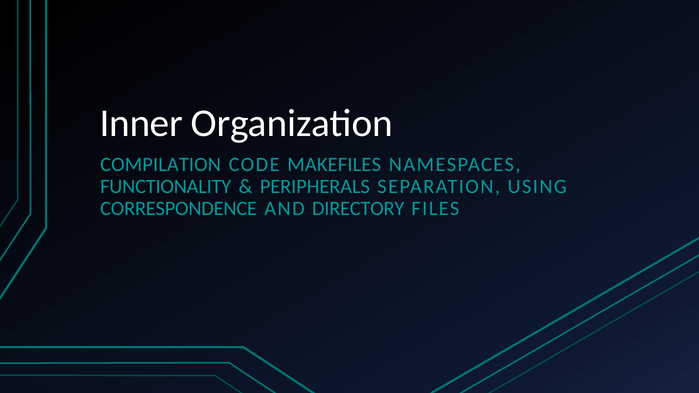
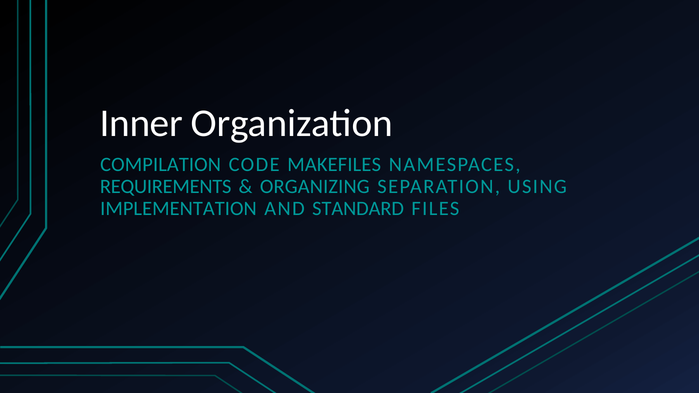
FUNCTIONALITY: FUNCTIONALITY -> REQUIREMENTS
PERIPHERALS: PERIPHERALS -> ORGANIZING
CORRESPONDENCE: CORRESPONDENCE -> IMPLEMENTATION
DIRECTORY: DIRECTORY -> STANDARD
